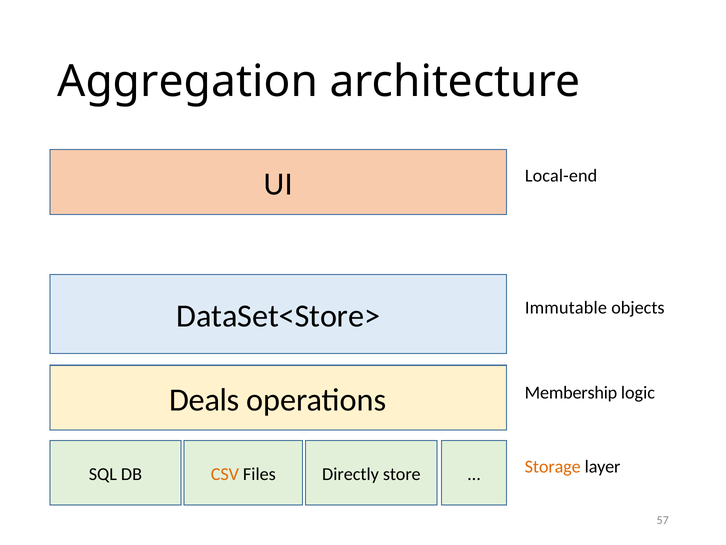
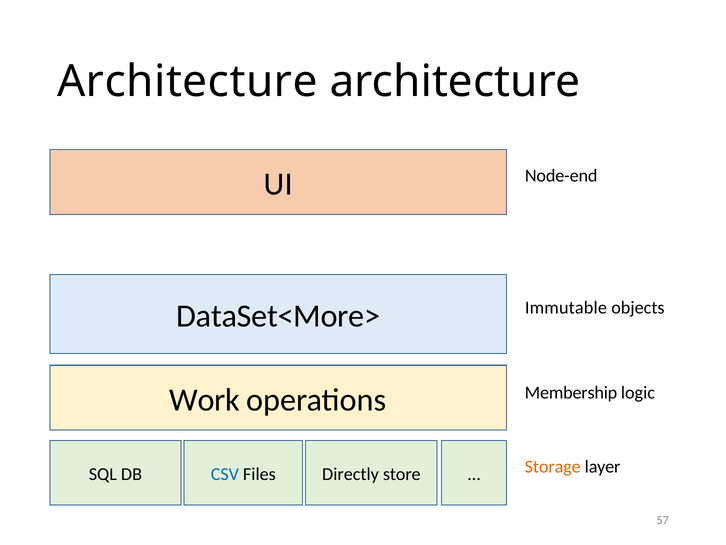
Aggregation at (188, 81): Aggregation -> Architecture
Local-end: Local-end -> Node-end
DataSet<Store>: DataSet<Store> -> DataSet<More>
Deals: Deals -> Work
CSV colour: orange -> blue
